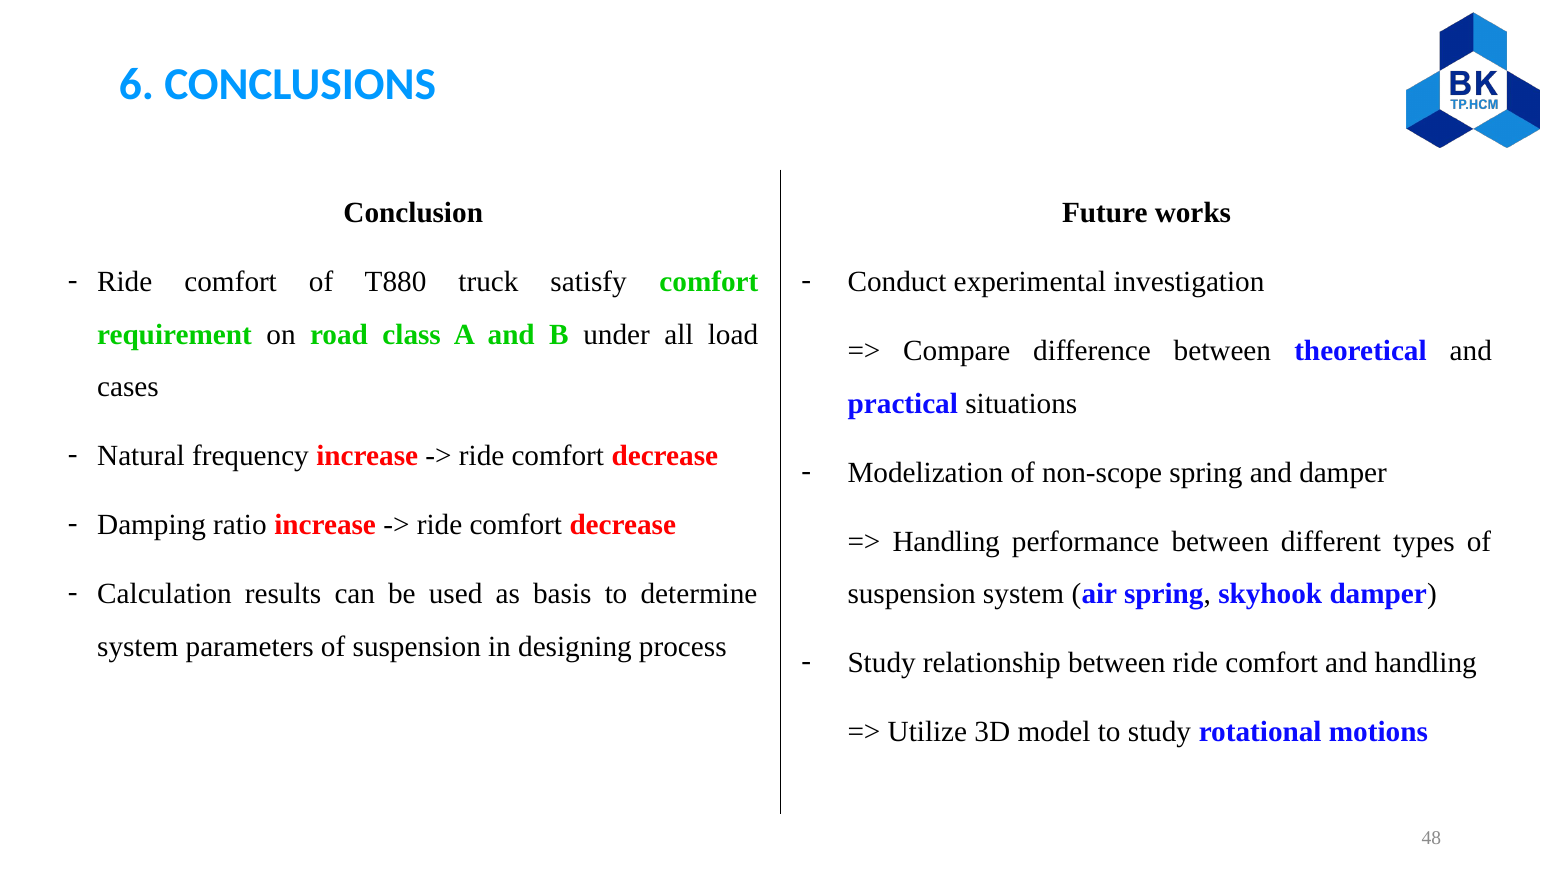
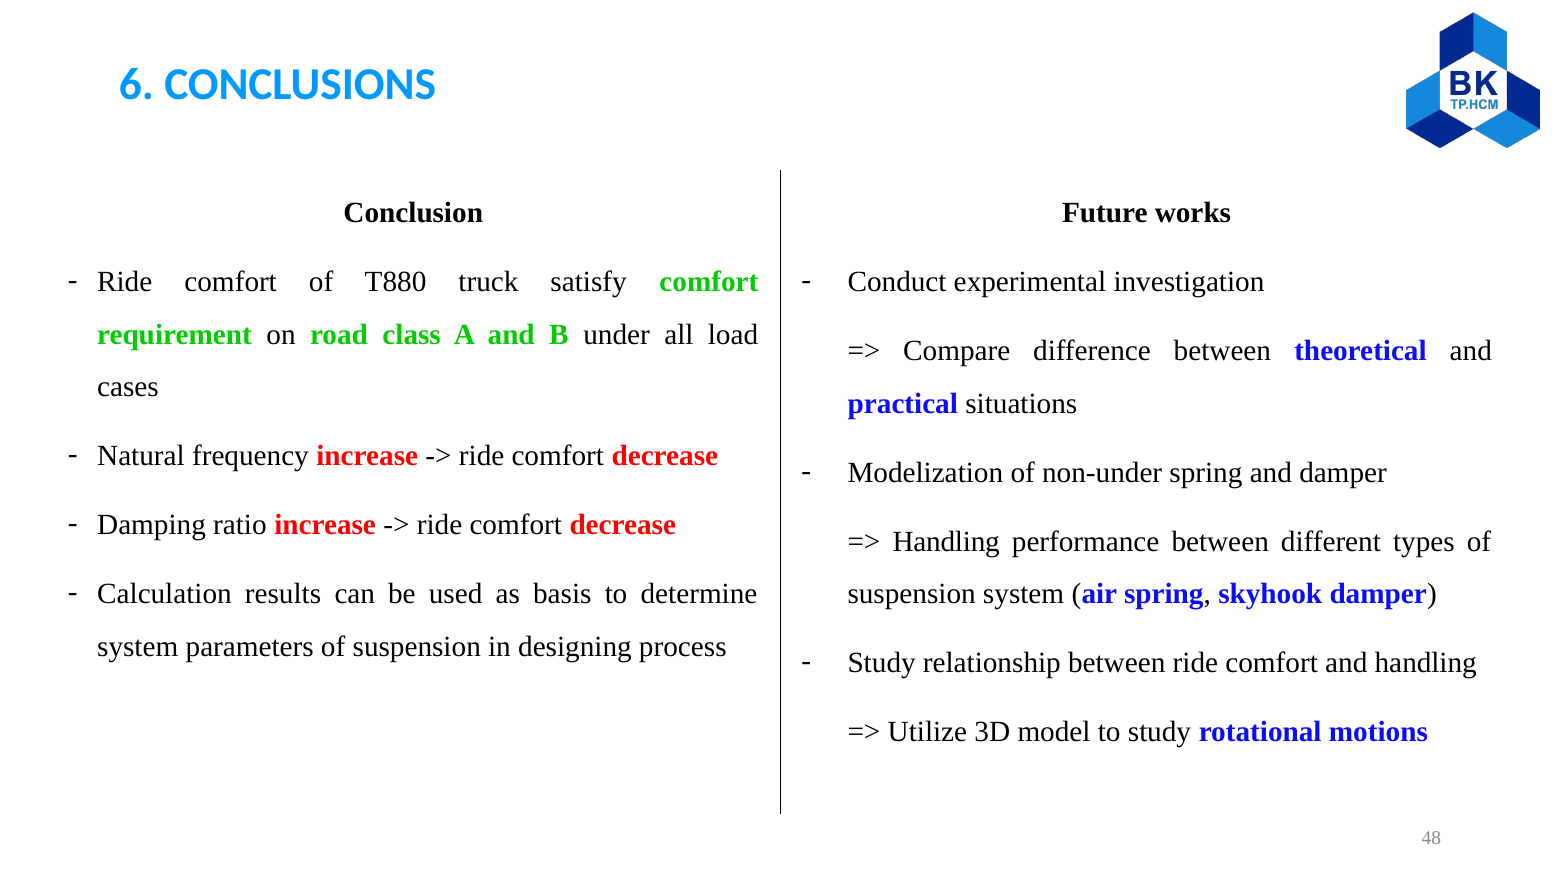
non-scope: non-scope -> non-under
